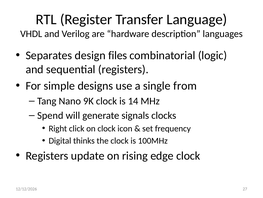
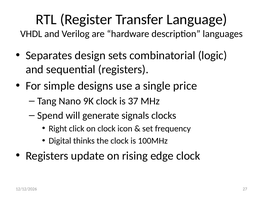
files: files -> sets
from: from -> price
14: 14 -> 37
